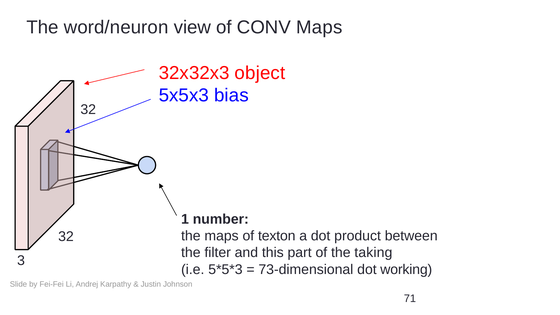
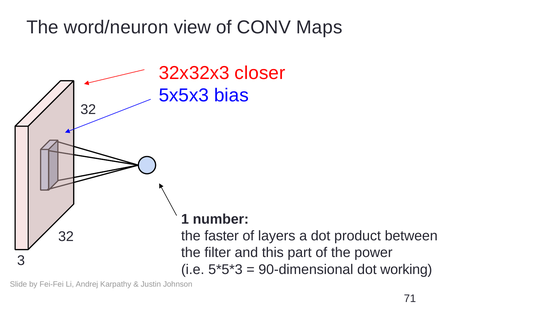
object: object -> closer
the maps: maps -> faster
texton: texton -> layers
taking: taking -> power
73-dimensional: 73-dimensional -> 90-dimensional
